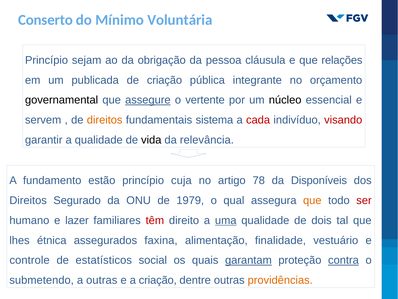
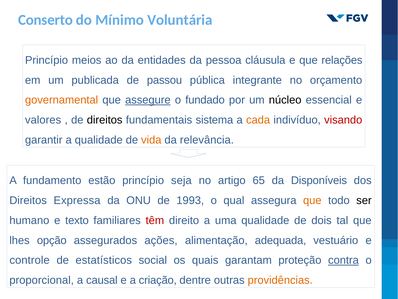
sejam: sejam -> meios
obrigação: obrigação -> entidades
de criação: criação -> passou
governamental colour: black -> orange
vertente: vertente -> fundado
servem: servem -> valores
direitos at (105, 120) colour: orange -> black
cada colour: red -> orange
vida colour: black -> orange
cuja: cuja -> seja
78: 78 -> 65
Segurado: Segurado -> Expressa
1979: 1979 -> 1993
ser colour: red -> black
lazer: lazer -> texto
uma underline: present -> none
étnica: étnica -> opção
faxina: faxina -> ações
finalidade: finalidade -> adequada
garantam underline: present -> none
submetendo: submetendo -> proporcional
a outras: outras -> causal
